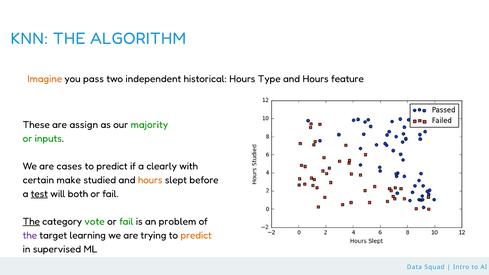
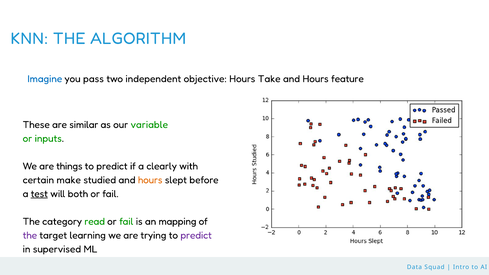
Imagine colour: orange -> blue
historical: historical -> objective
Type: Type -> Take
assign: assign -> similar
majority: majority -> variable
cases: cases -> things
The at (31, 221) underline: present -> none
vote: vote -> read
problem: problem -> mapping
predict at (196, 235) colour: orange -> purple
